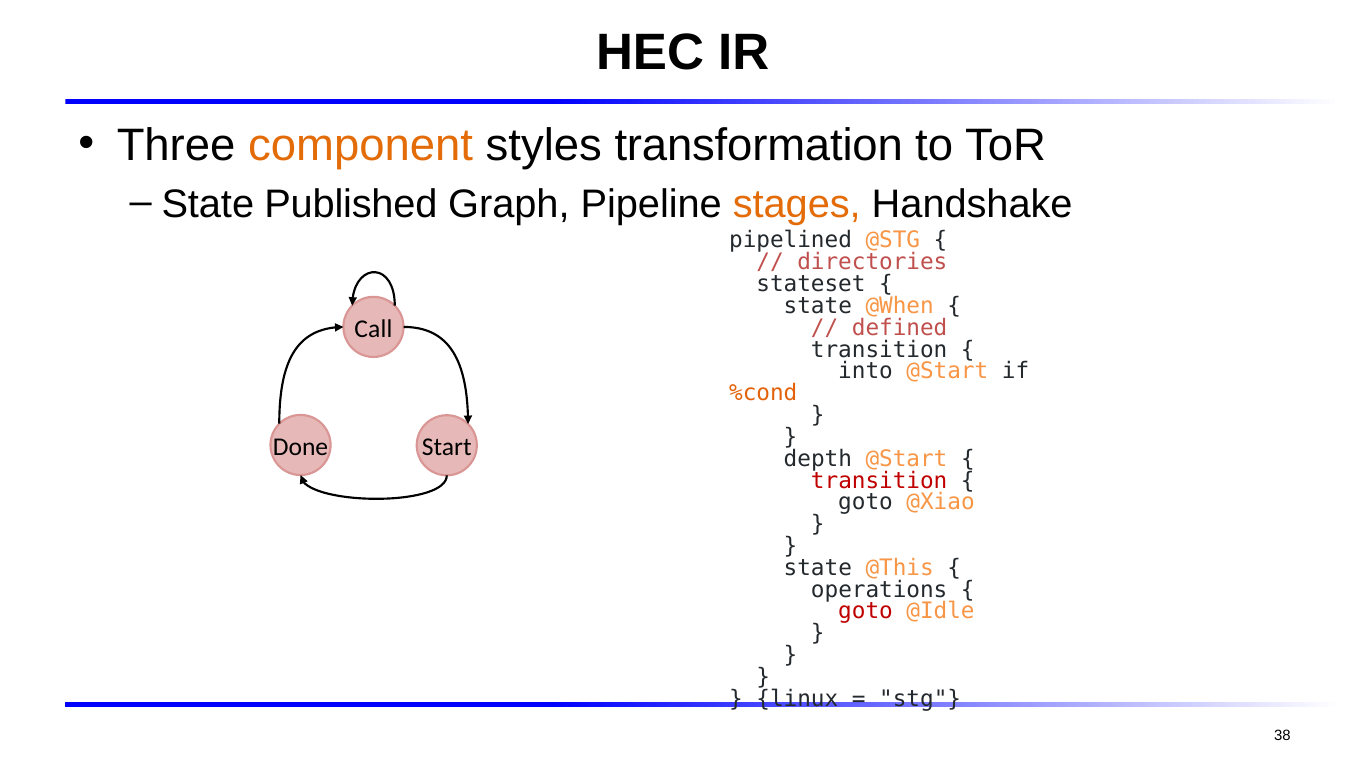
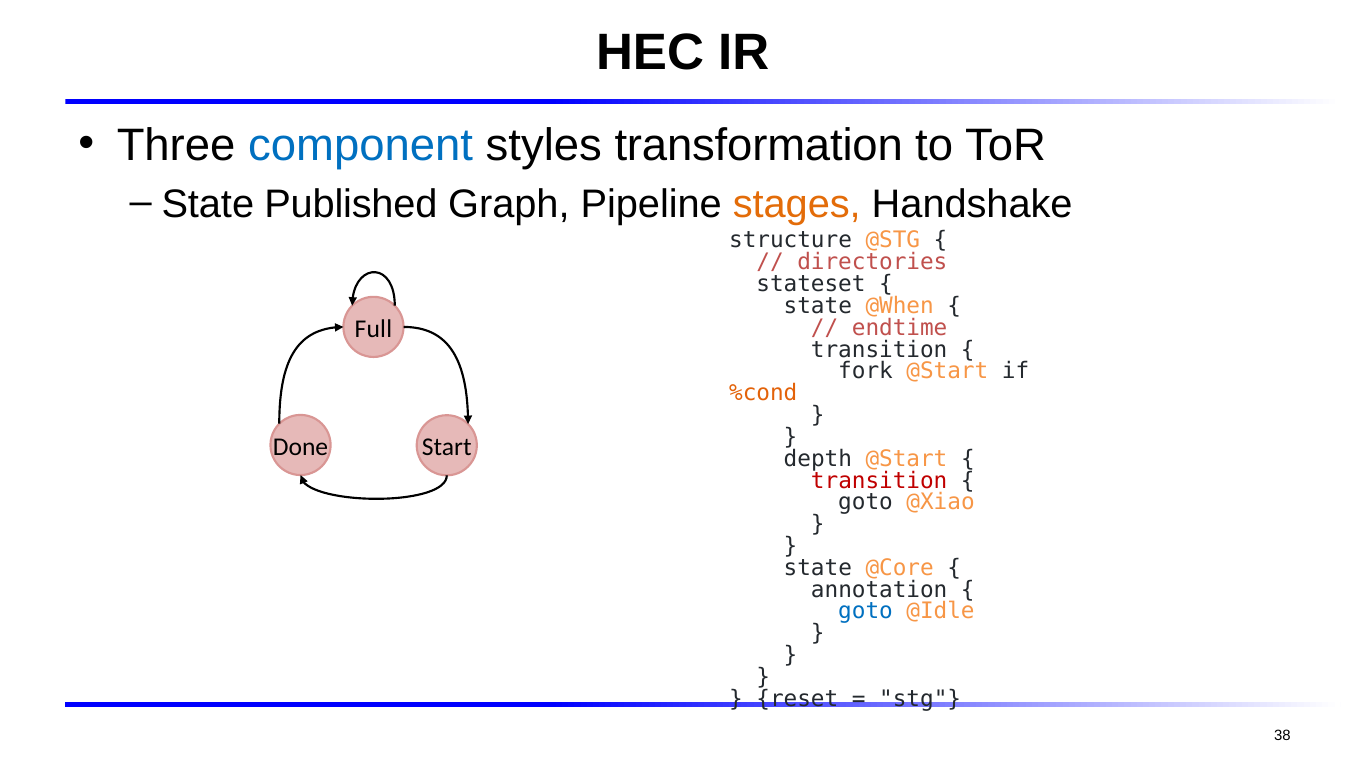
component colour: orange -> blue
pipelined: pipelined -> structure
defined: defined -> endtime
Call: Call -> Full
into: into -> fork
@This: @This -> @Core
operations: operations -> annotation
goto at (866, 612) colour: red -> blue
linux: linux -> reset
